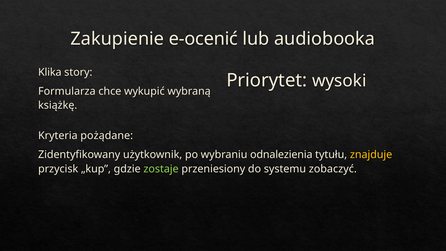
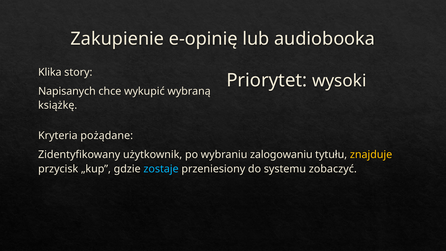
e-ocenić: e-ocenić -> e-opinię
Formularza: Formularza -> Napisanych
odnalezienia: odnalezienia -> zalogowaniu
zostaje colour: light green -> light blue
